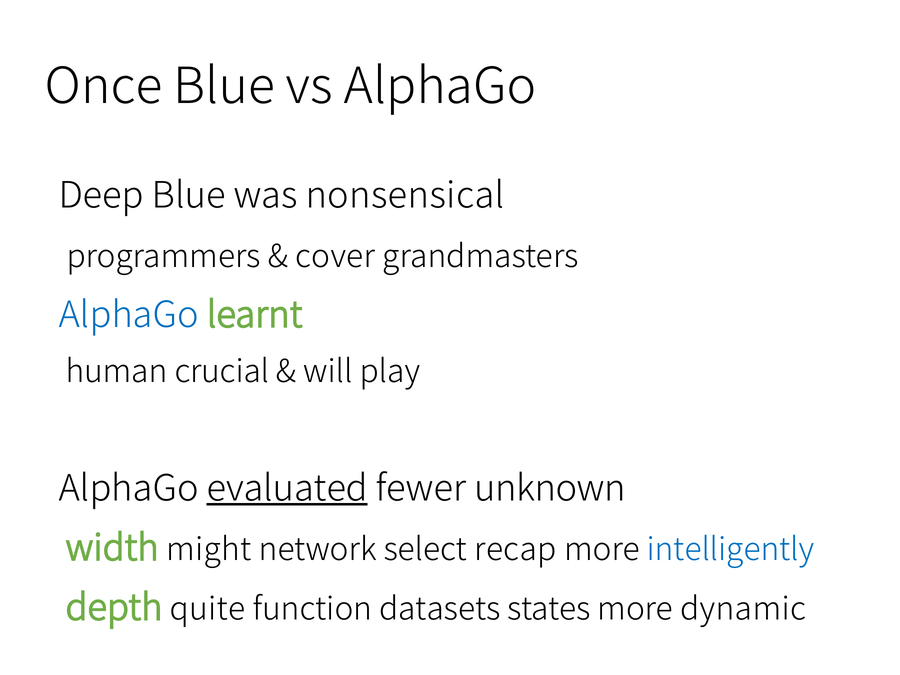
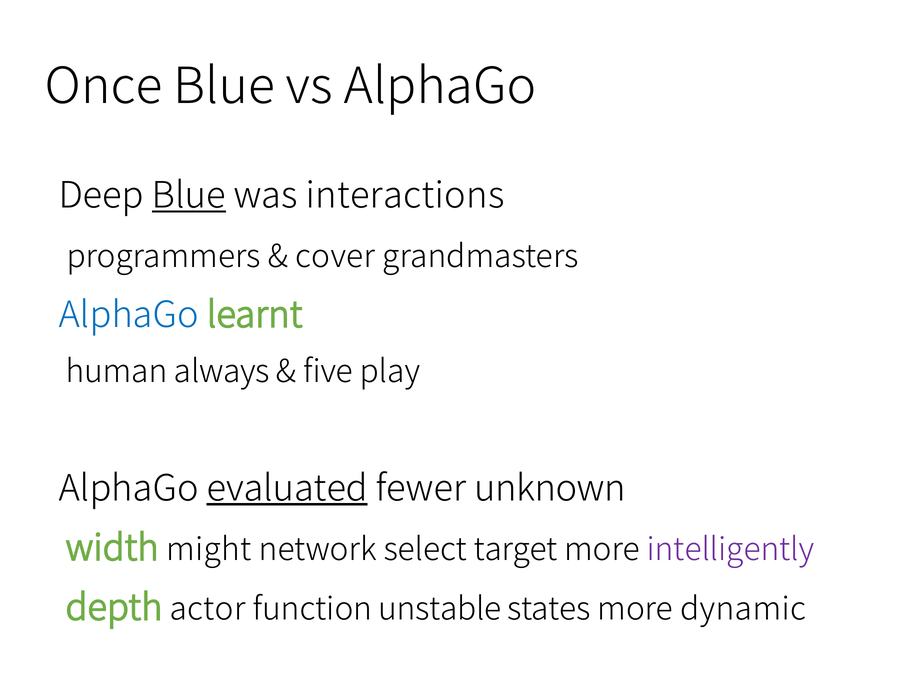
Blue at (189, 196) underline: none -> present
nonsensical: nonsensical -> interactions
crucial: crucial -> always
will: will -> five
recap: recap -> target
intelligently colour: blue -> purple
quite: quite -> actor
datasets: datasets -> unstable
